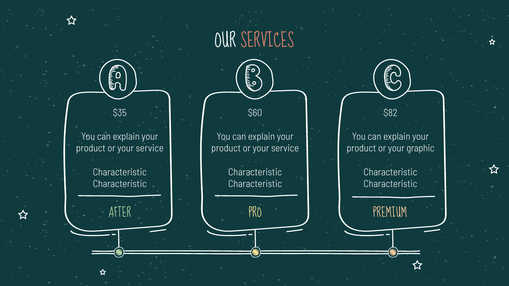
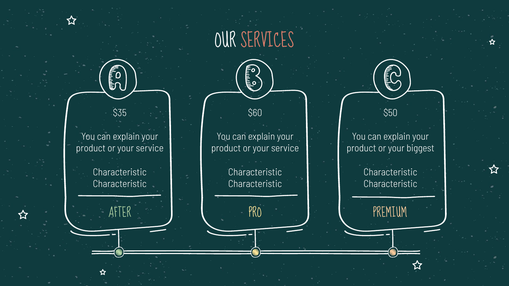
$82: $82 -> $50
graphic: graphic -> biggest
